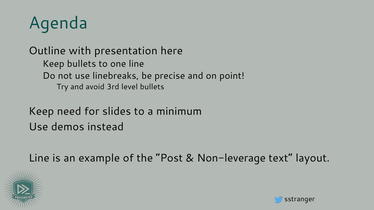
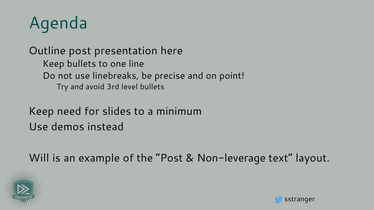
Outline with: with -> post
Line at (39, 158): Line -> Will
